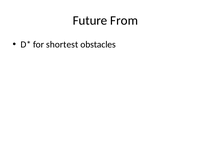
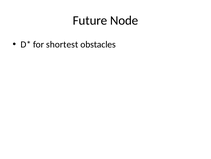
From: From -> Node
